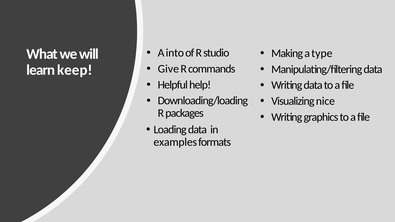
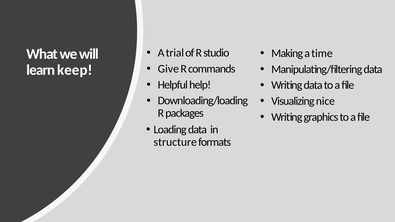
into: into -> trial
type: type -> time
examples: examples -> structure
